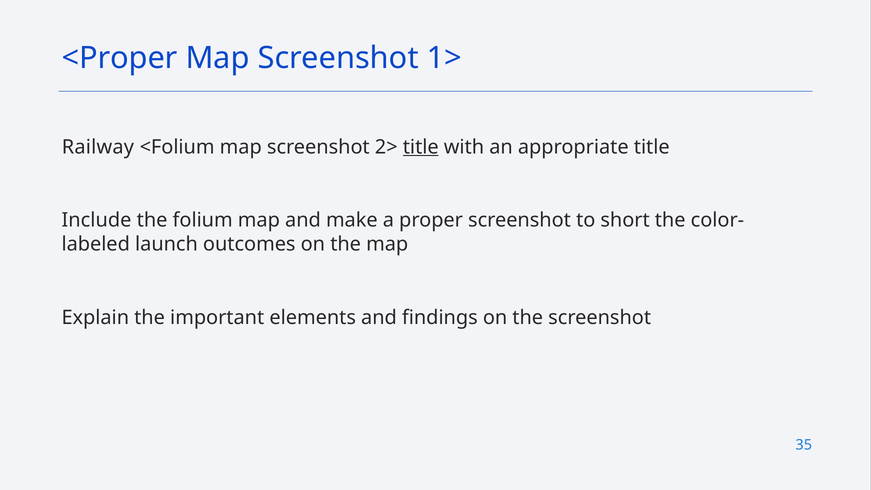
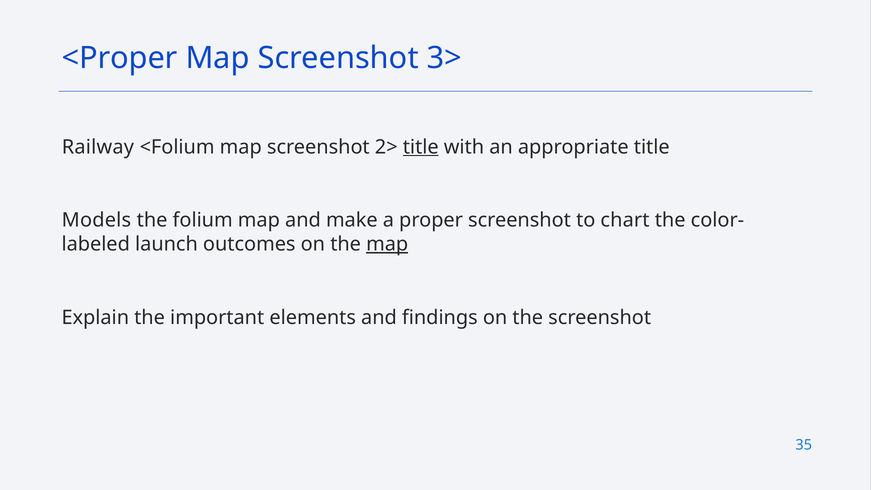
1>: 1> -> 3>
Include: Include -> Models
short: short -> chart
map at (387, 244) underline: none -> present
